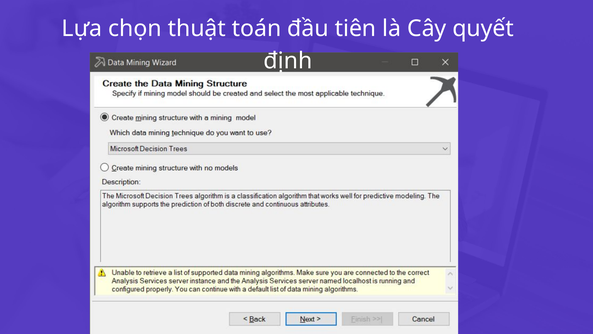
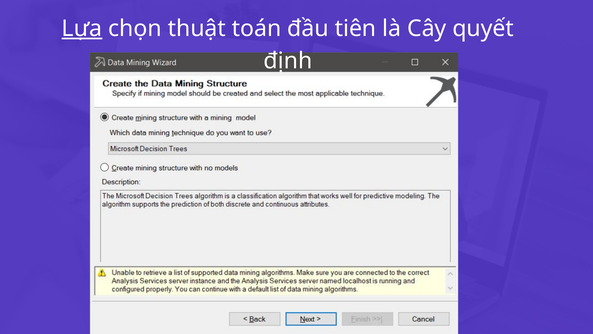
Lựa underline: none -> present
